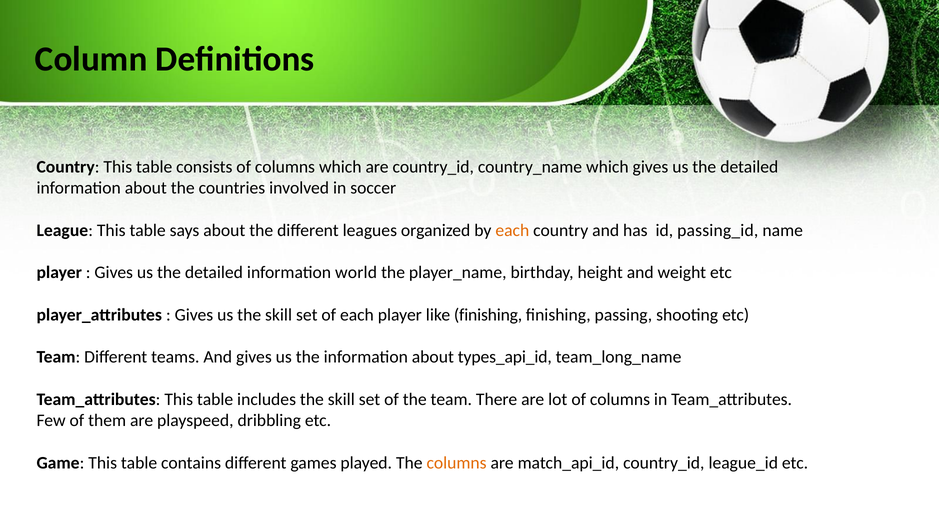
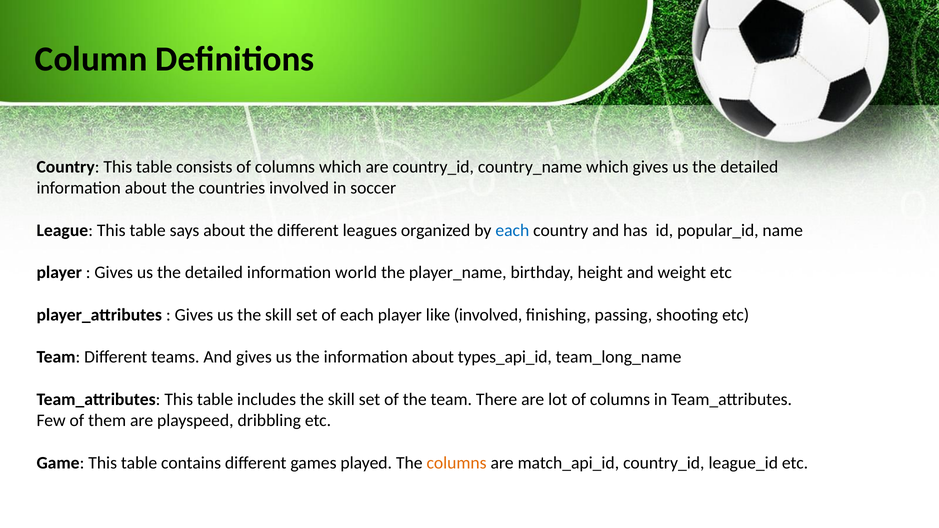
each at (512, 230) colour: orange -> blue
passing_id: passing_id -> popular_id
like finishing: finishing -> involved
